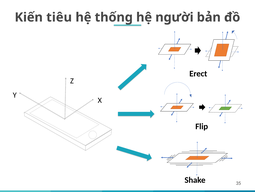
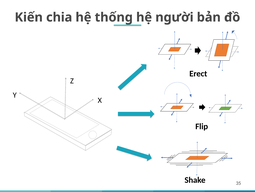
tiêu: tiêu -> chia
